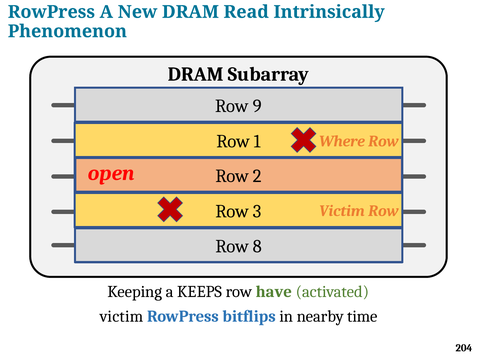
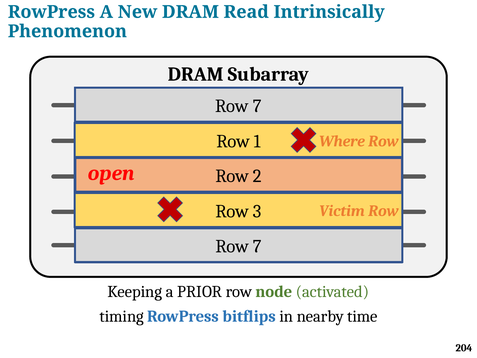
9 at (257, 106): 9 -> 7
8 at (257, 246): 8 -> 7
KEEPS: KEEPS -> PRIOR
have: have -> node
victim at (121, 316): victim -> timing
